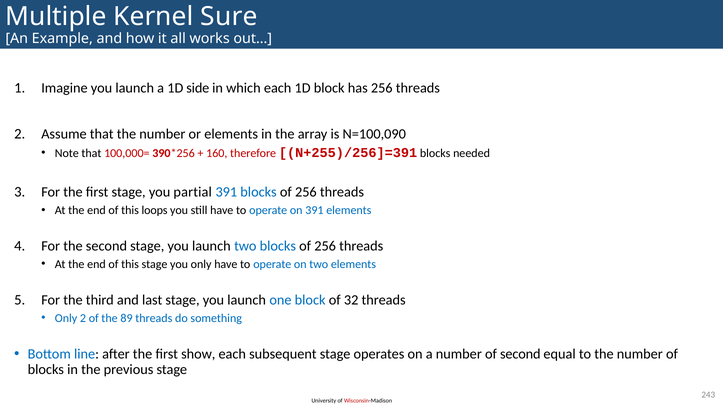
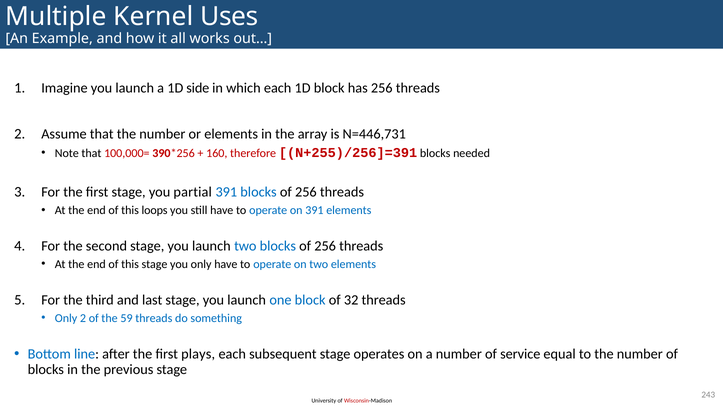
Sure: Sure -> Uses
N=100,090: N=100,090 -> N=446,731
89: 89 -> 59
show: show -> plays
of second: second -> service
